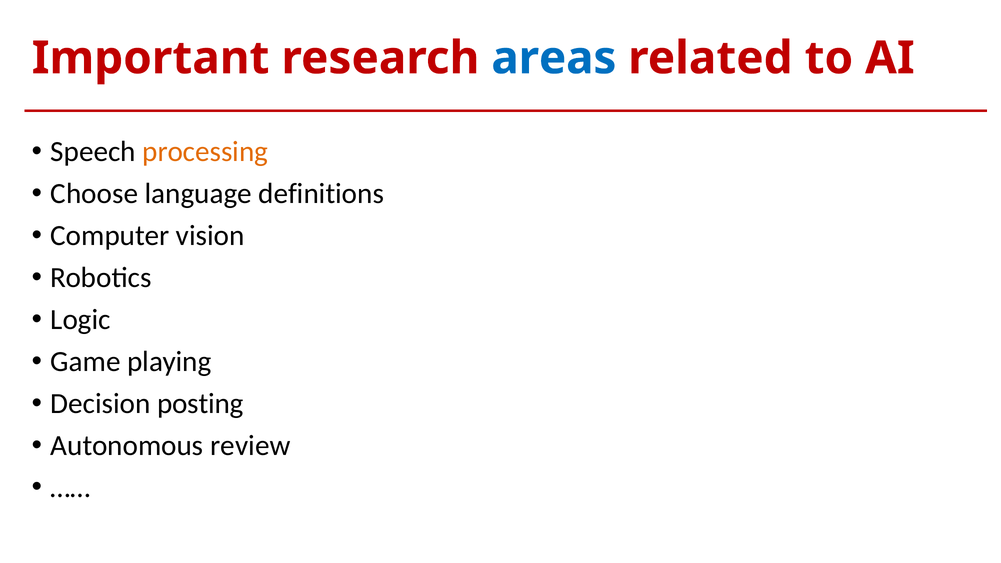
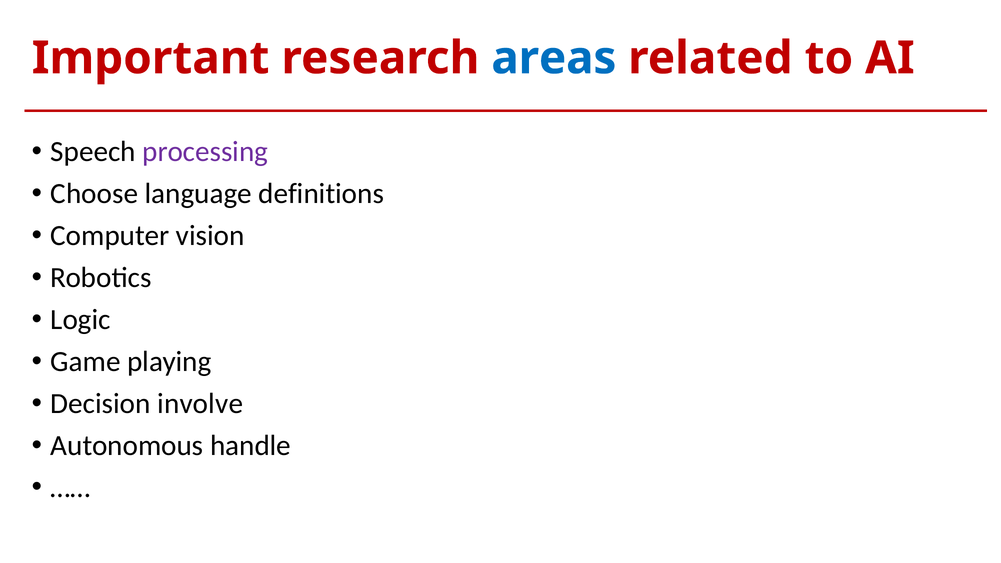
processing colour: orange -> purple
posting: posting -> involve
review: review -> handle
